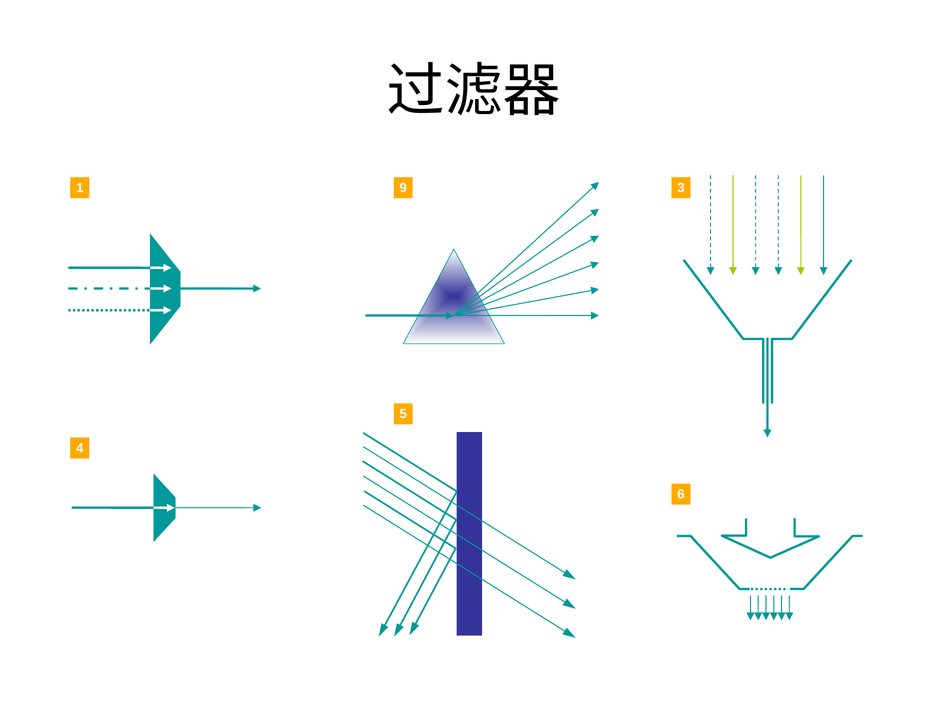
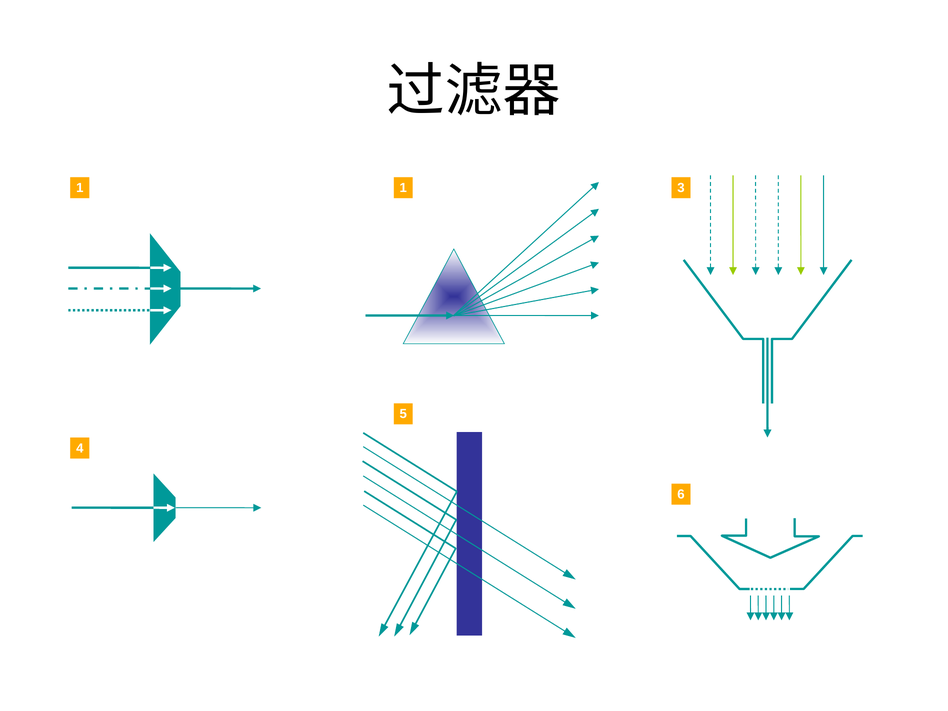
1 9: 9 -> 1
